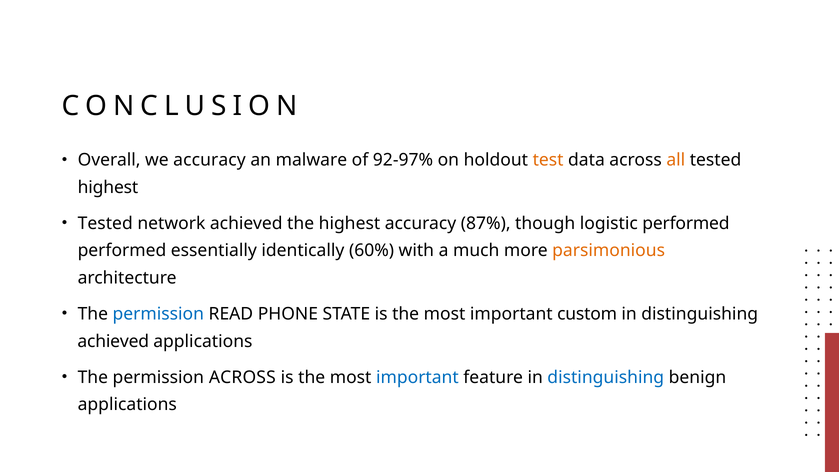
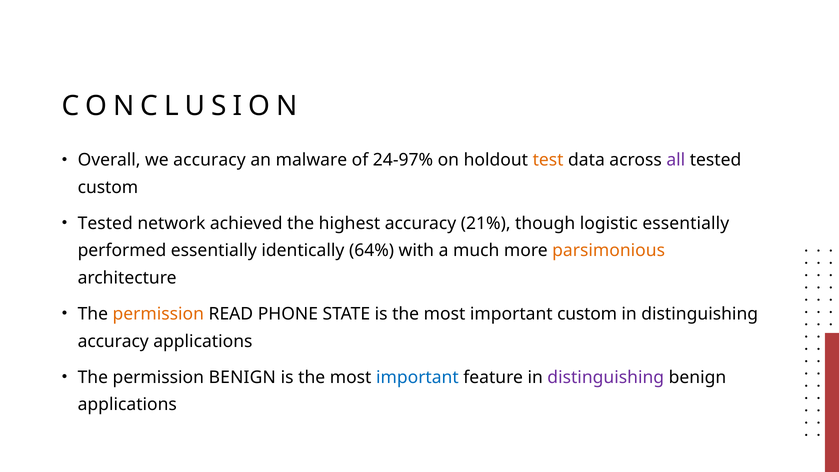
92-97%: 92-97% -> 24-97%
all colour: orange -> purple
highest at (108, 187): highest -> custom
87%: 87% -> 21%
logistic performed: performed -> essentially
60%: 60% -> 64%
permission at (158, 314) colour: blue -> orange
achieved at (113, 341): achieved -> accuracy
permission ACROSS: ACROSS -> BENIGN
distinguishing at (606, 377) colour: blue -> purple
